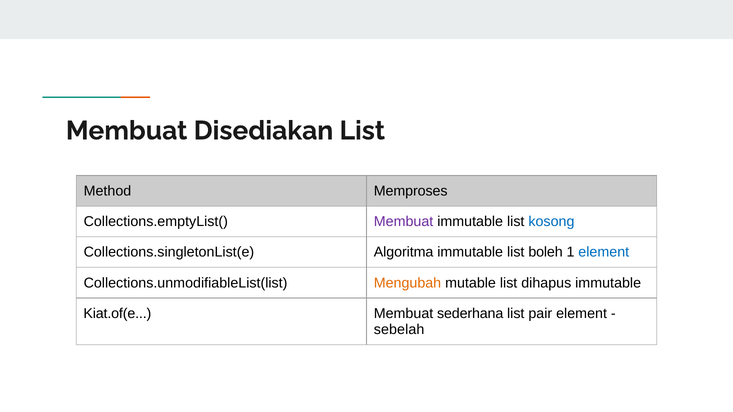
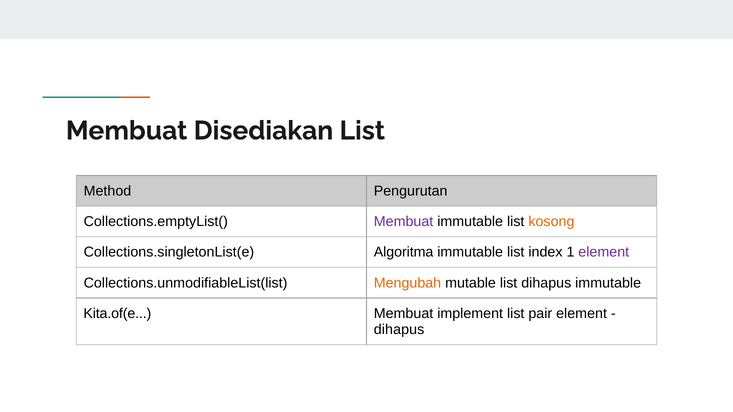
Memproses: Memproses -> Pengurutan
kosong colour: blue -> orange
boleh: boleh -> index
element at (604, 252) colour: blue -> purple
Kiat.of(e: Kiat.of(e -> Kita.of(e
sederhana: sederhana -> implement
sebelah at (399, 330): sebelah -> dihapus
